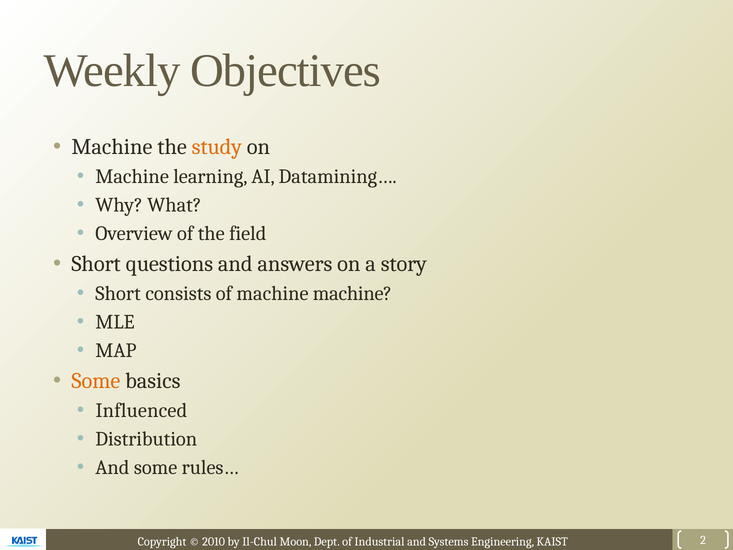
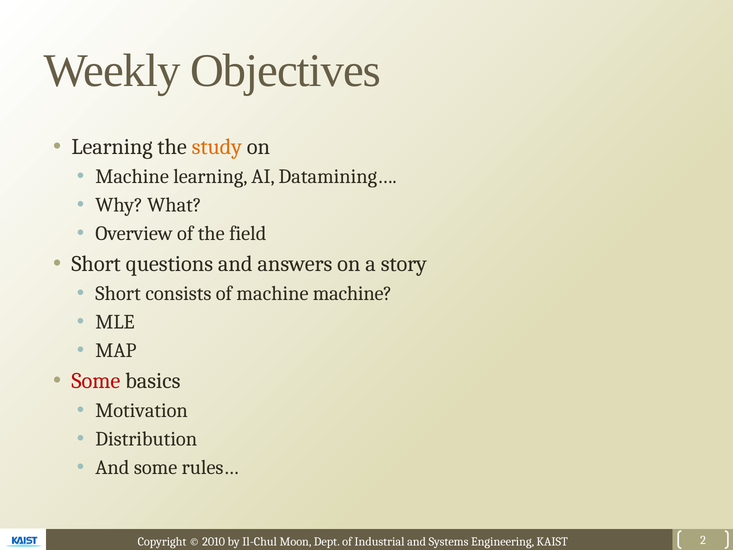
Machine at (112, 147): Machine -> Learning
Some at (96, 381) colour: orange -> red
Influenced: Influenced -> Motivation
